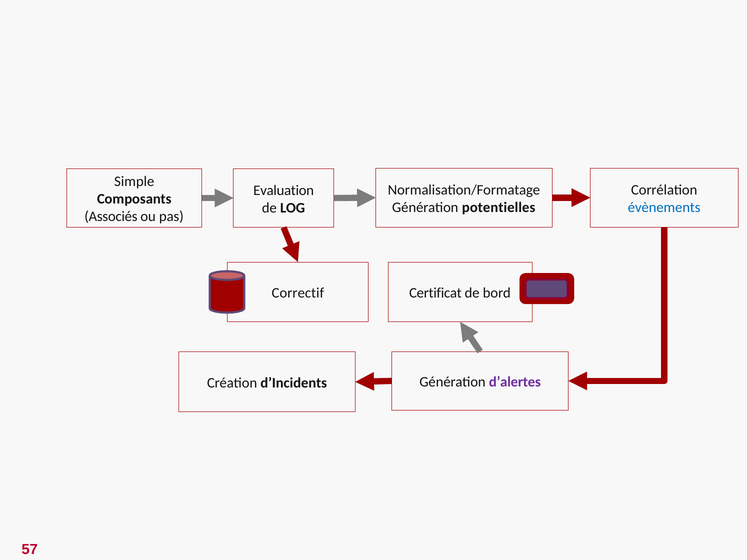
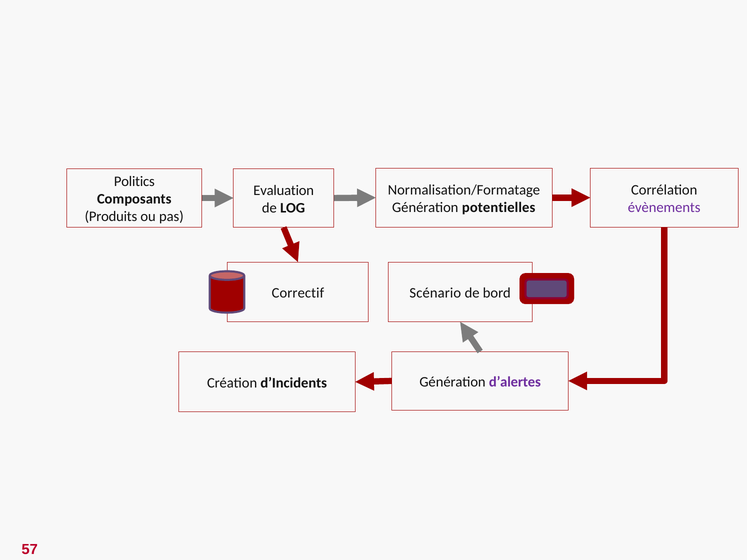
Simple: Simple -> Politics
évènements colour: blue -> purple
Associés: Associés -> Produits
Certificat: Certificat -> Scénario
